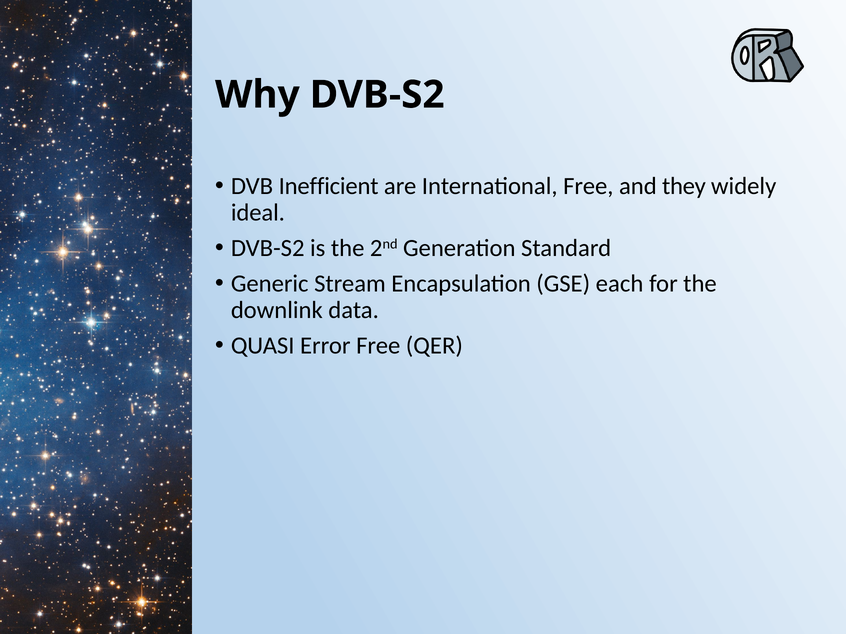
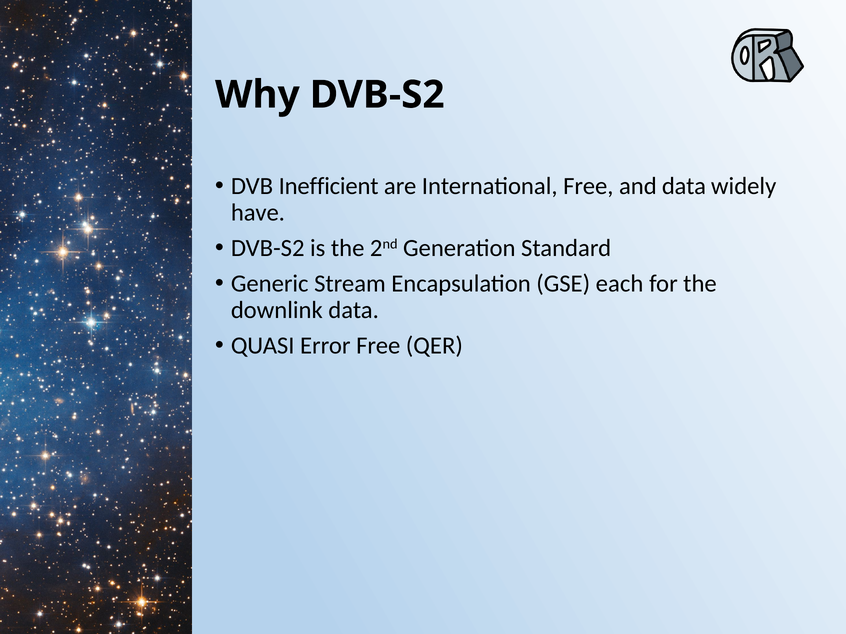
and they: they -> data
ideal: ideal -> have
